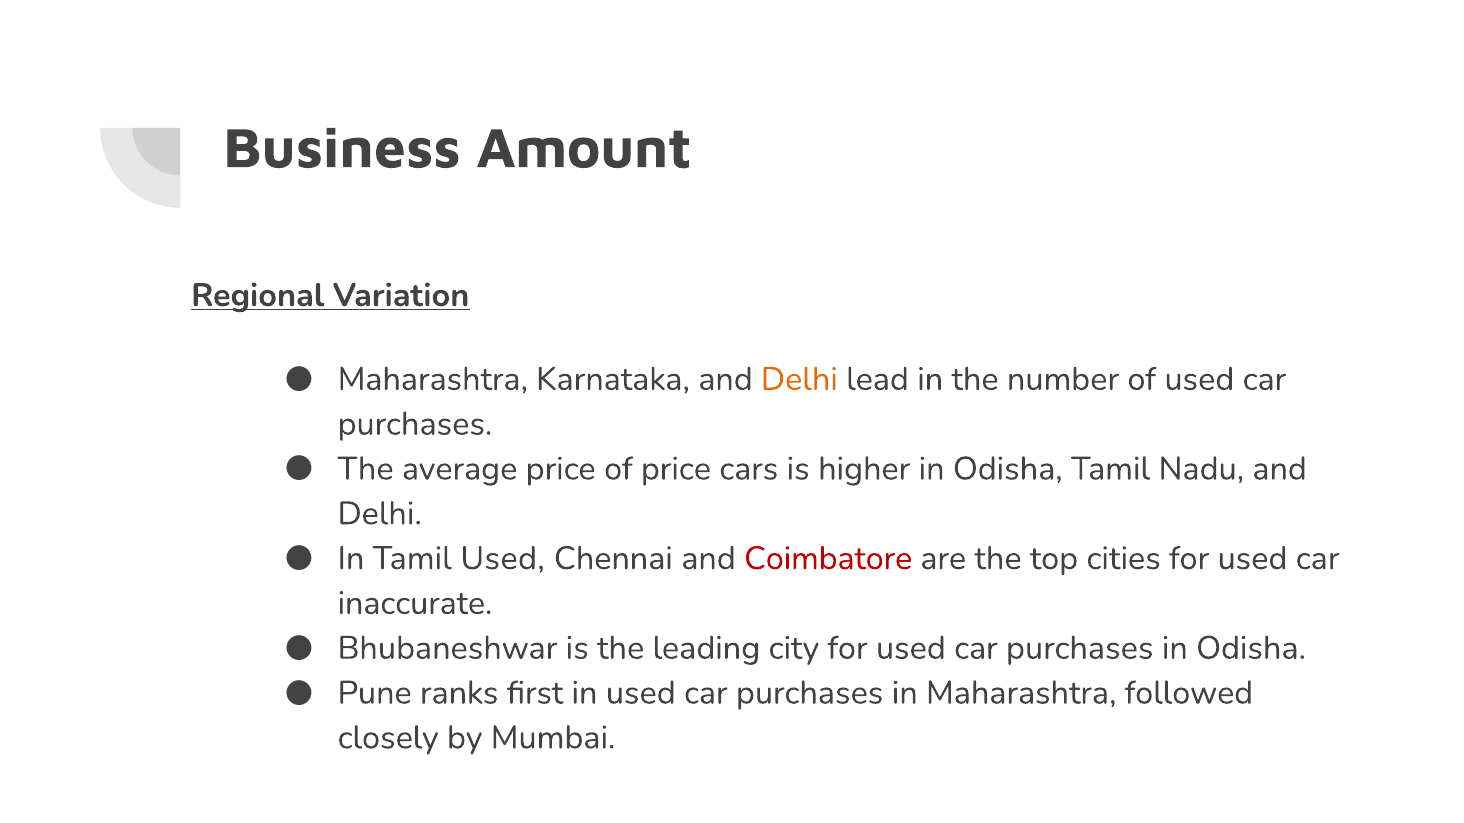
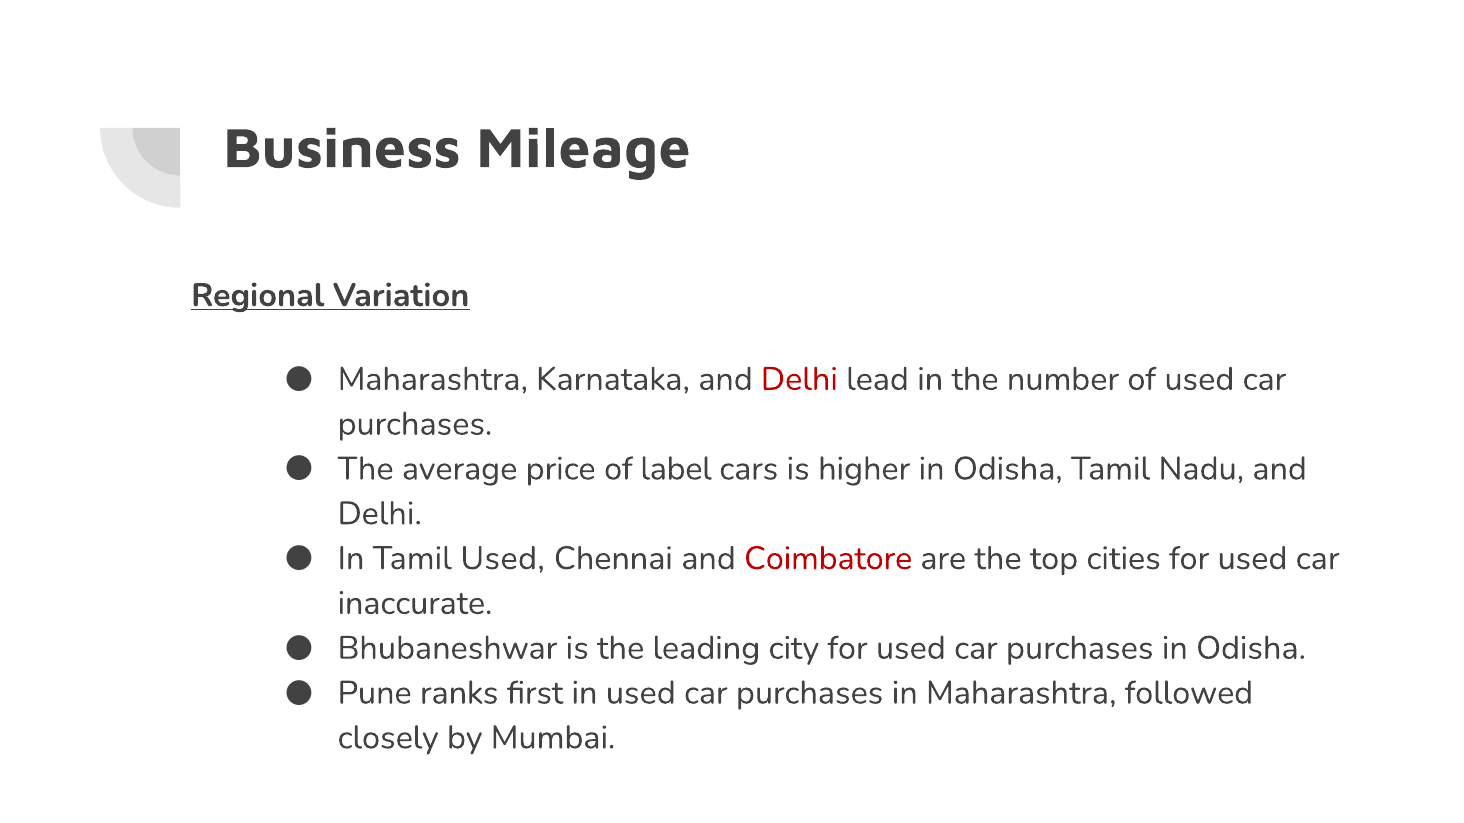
Amount: Amount -> Mileage
Delhi at (799, 379) colour: orange -> red
of price: price -> label
